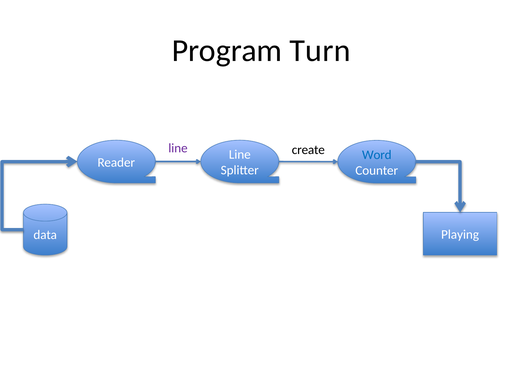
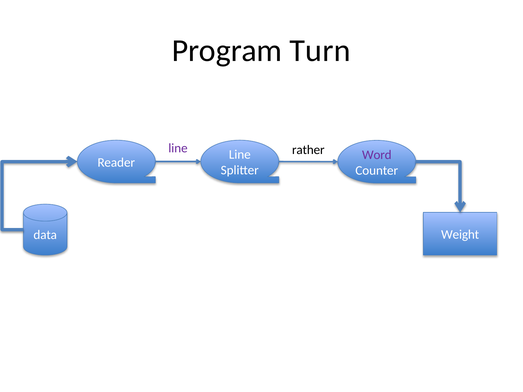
create: create -> rather
Word colour: blue -> purple
Playing: Playing -> Weight
